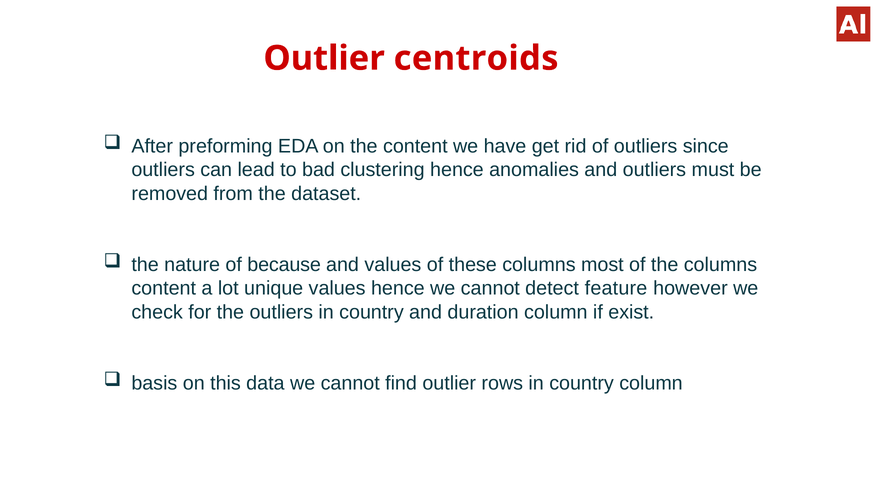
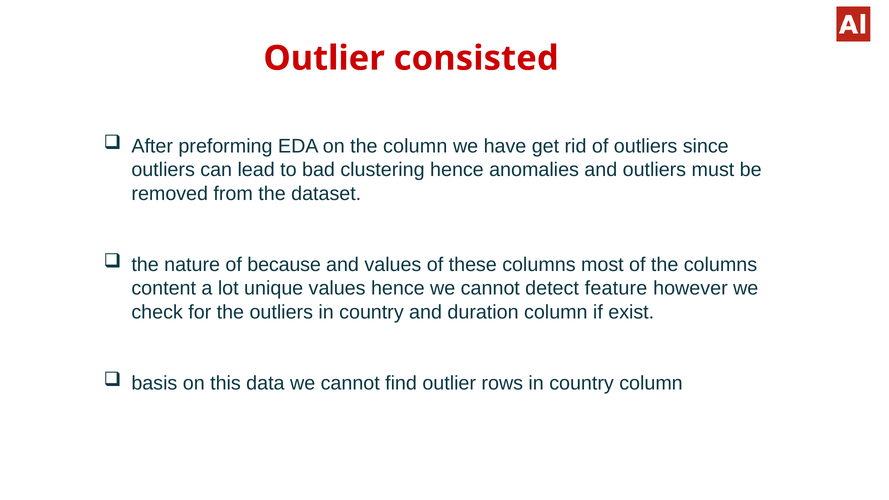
centroids: centroids -> consisted
the content: content -> column
